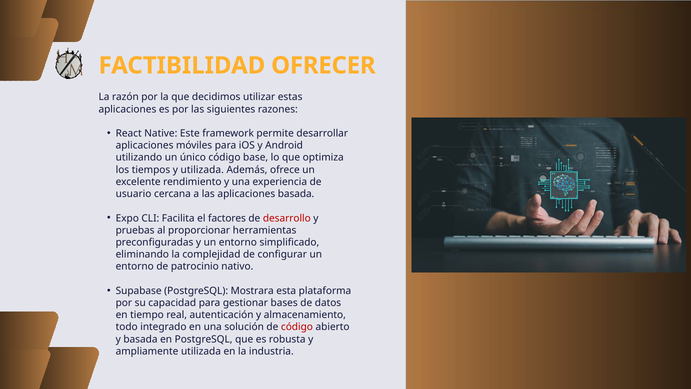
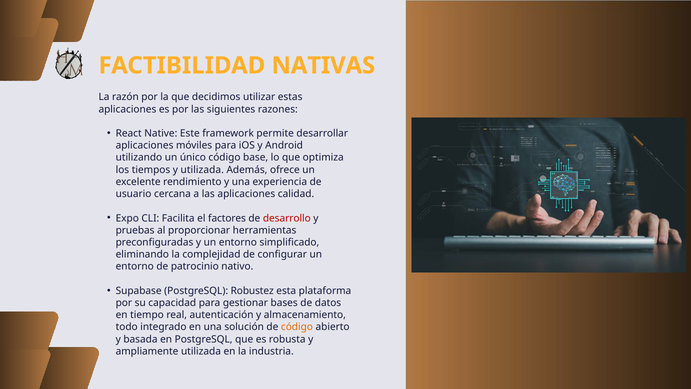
OFRECER: OFRECER -> NATIVAS
aplicaciones basada: basada -> calidad
Mostrara: Mostrara -> Robustez
código at (297, 327) colour: red -> orange
